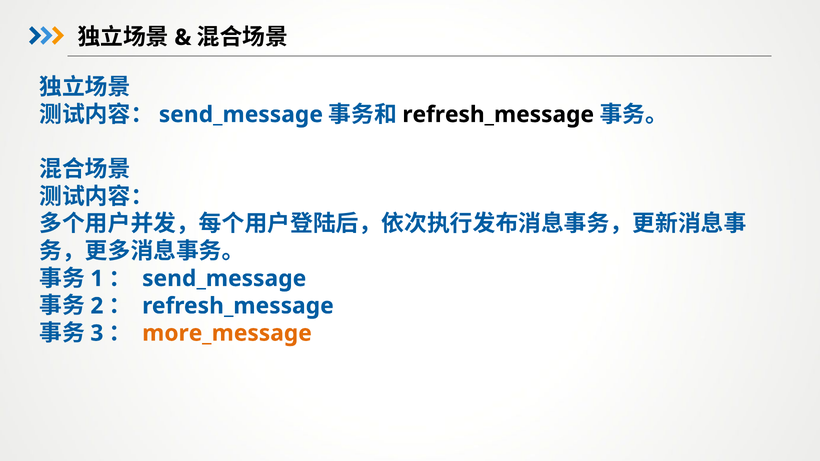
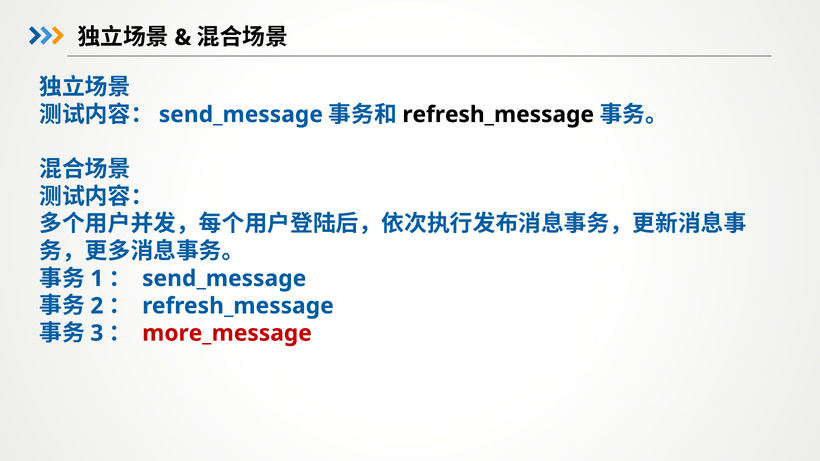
more_message colour: orange -> red
